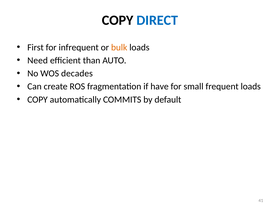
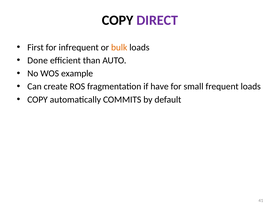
DIRECT colour: blue -> purple
Need: Need -> Done
decades: decades -> example
